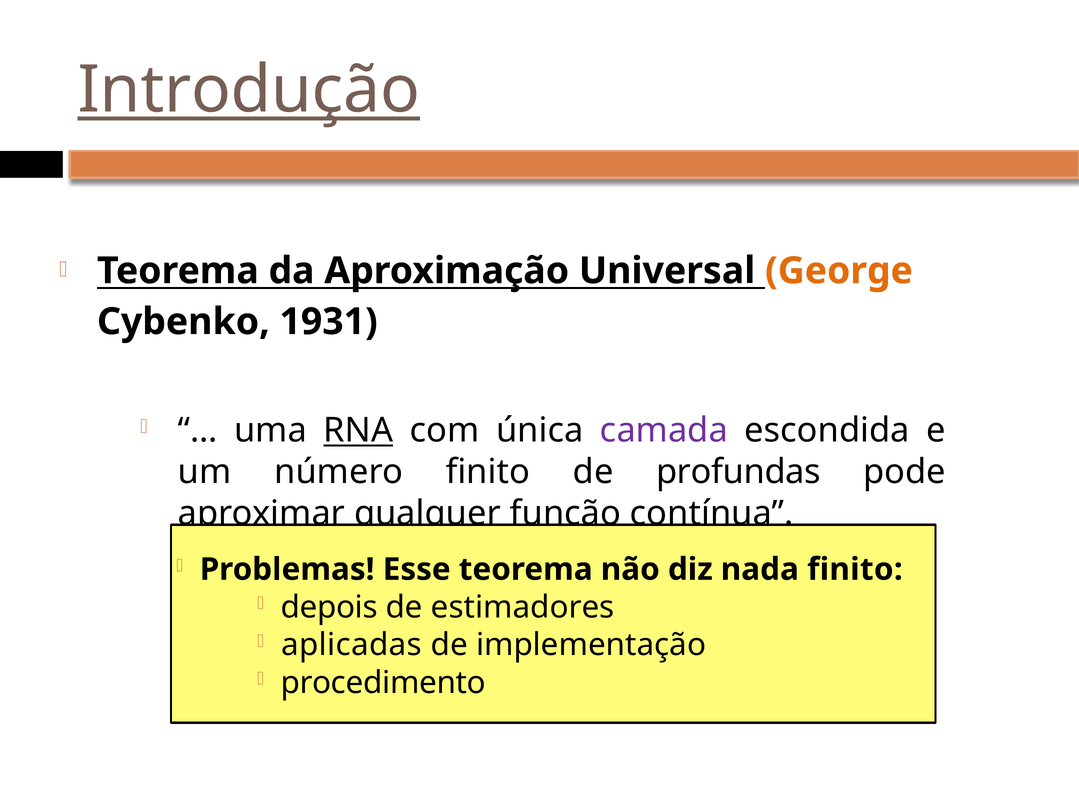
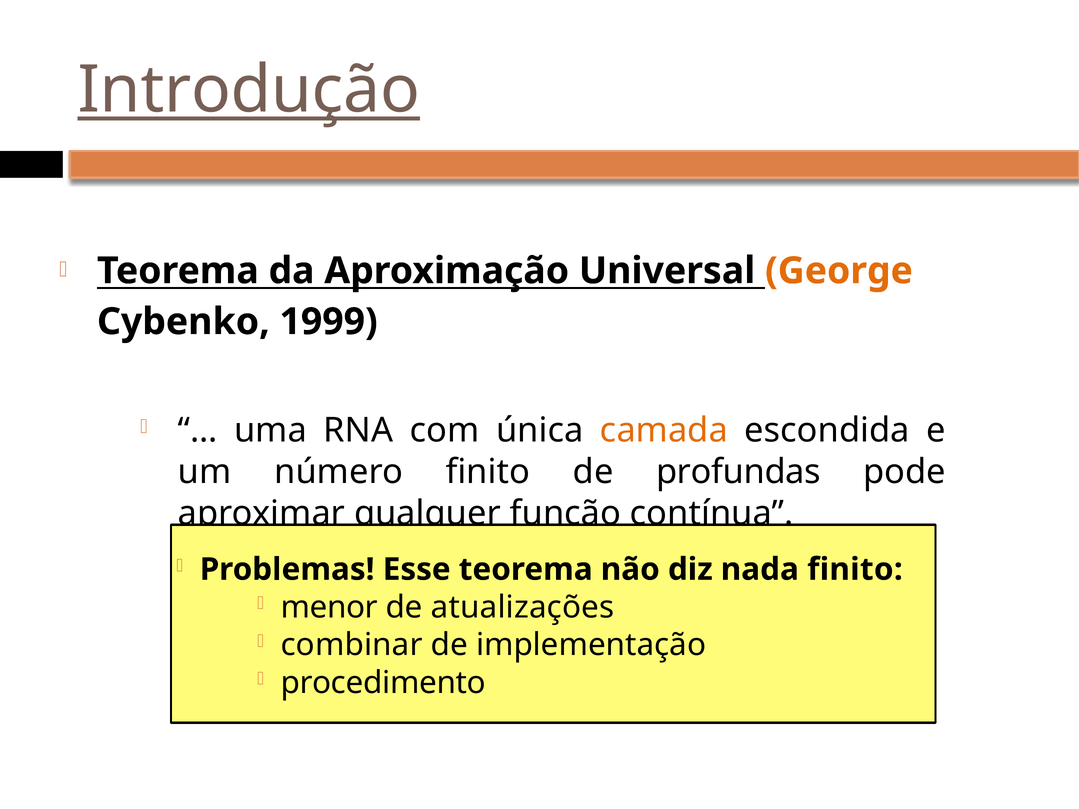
1931: 1931 -> 1999
RNA underline: present -> none
camada colour: purple -> orange
depois: depois -> menor
estimadores: estimadores -> atualizações
aplicadas: aplicadas -> combinar
